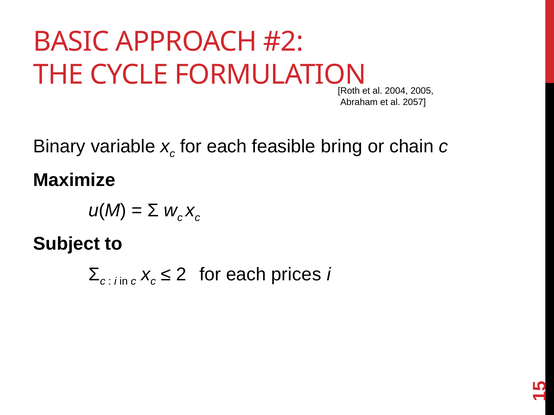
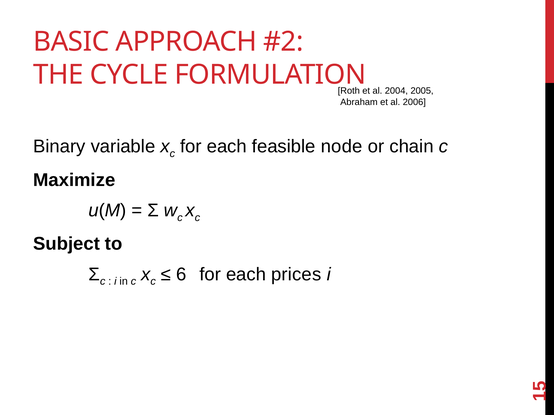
2057: 2057 -> 2006
bring: bring -> node
2: 2 -> 6
